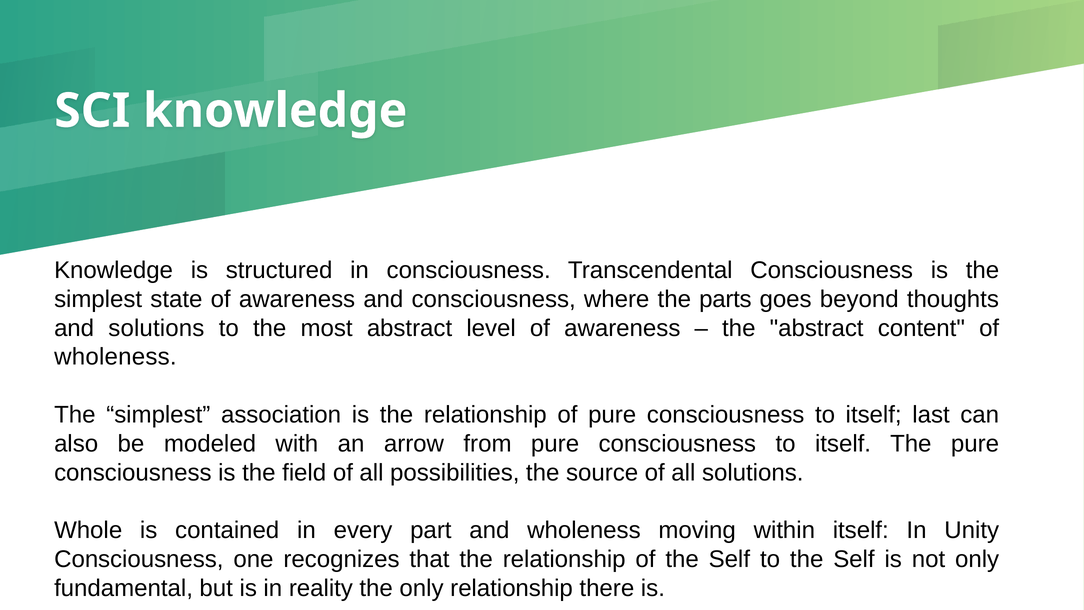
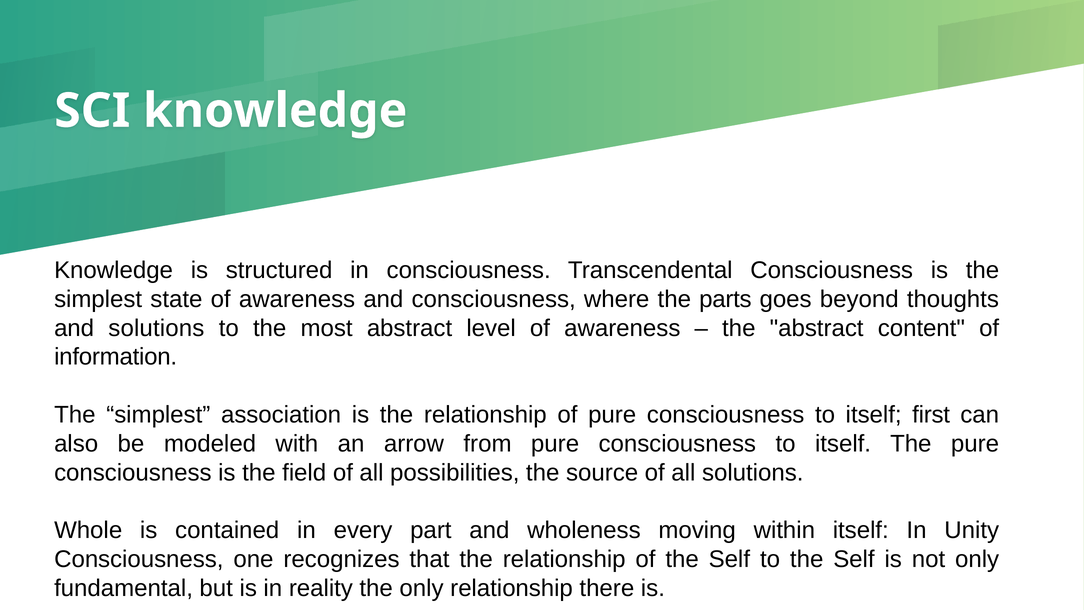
wholeness at (115, 357): wholeness -> information
last: last -> first
